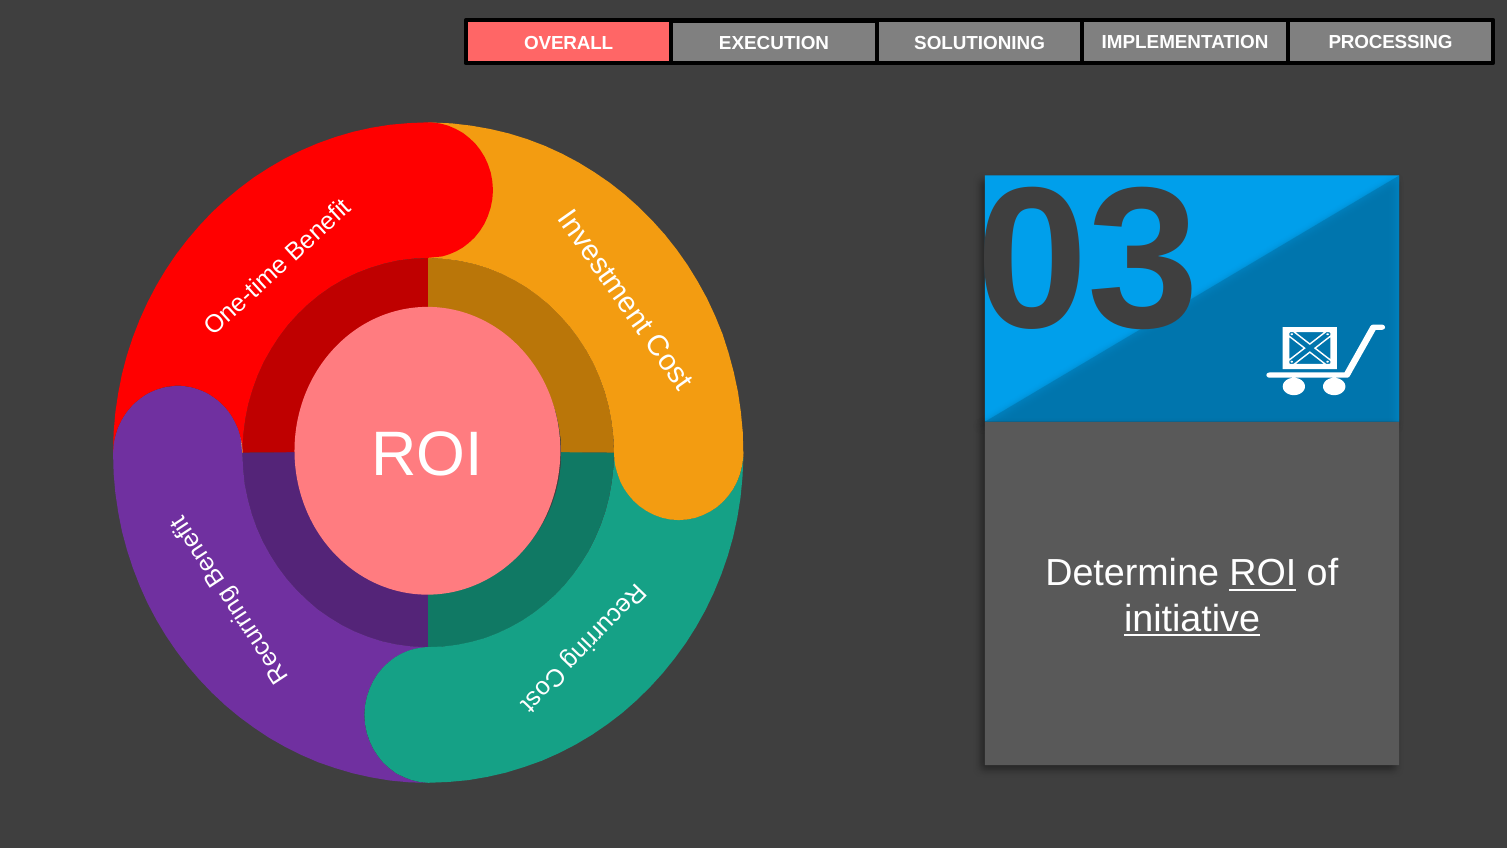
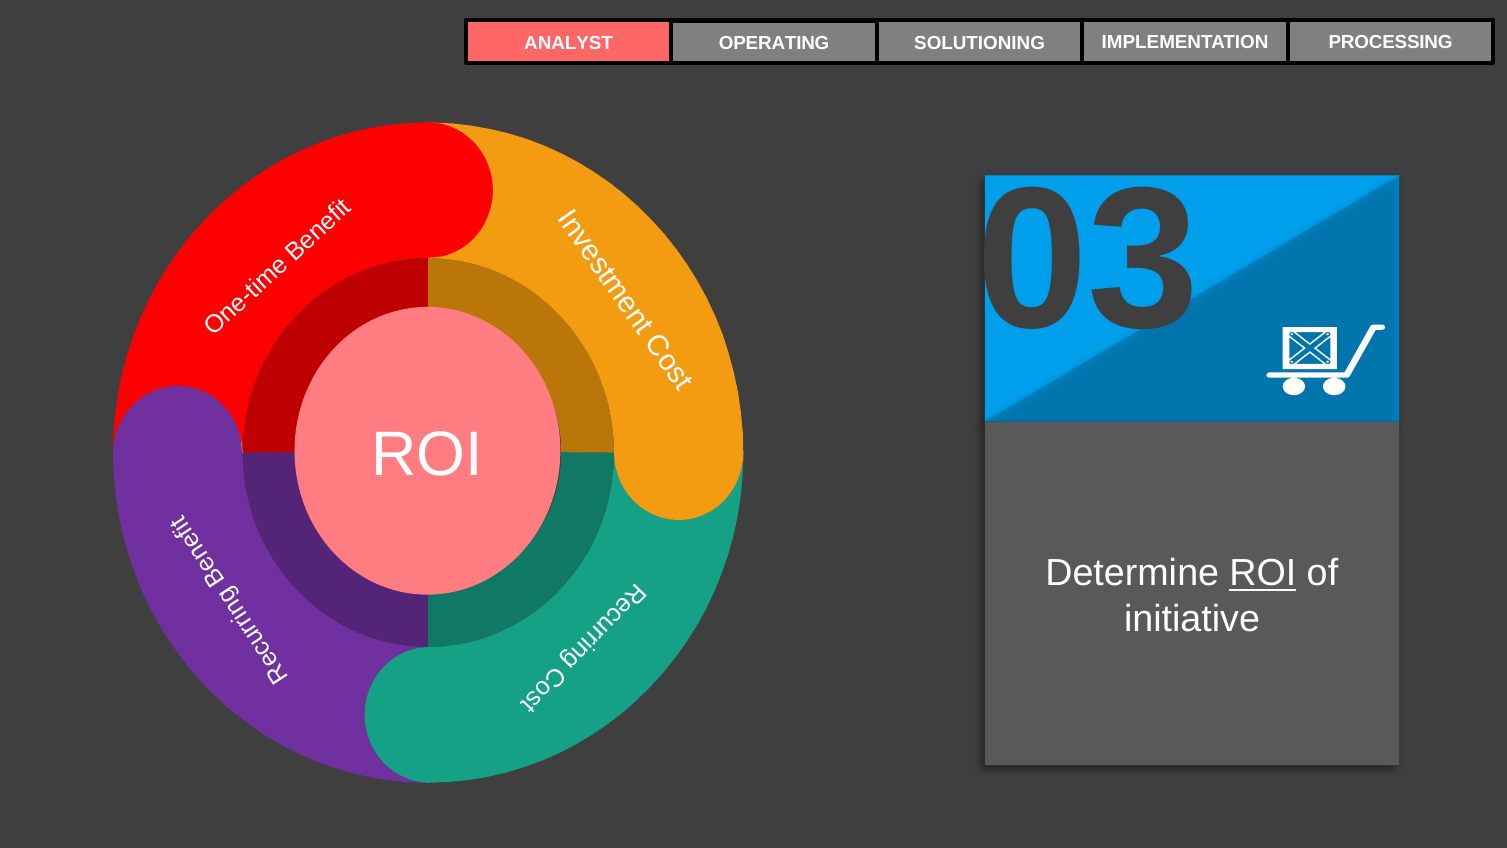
OVERALL: OVERALL -> ANALYST
EXECUTION: EXECUTION -> OPERATING
initiative underline: present -> none
